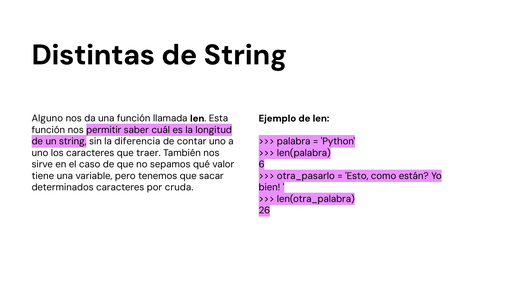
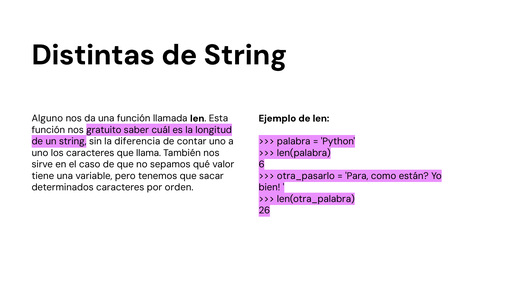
permitir: permitir -> gratuito
traer: traer -> llama
Esto: Esto -> Para
cruda: cruda -> orden
